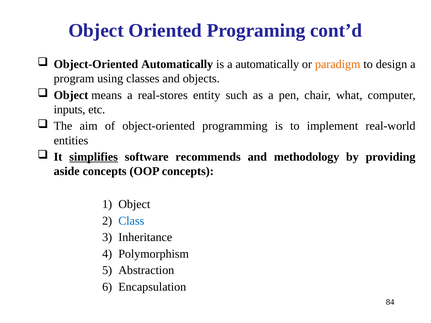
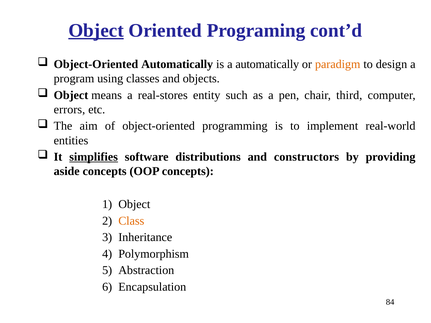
Object at (96, 30) underline: none -> present
what: what -> third
inputs: inputs -> errors
recommends: recommends -> distributions
methodology: methodology -> constructors
Class colour: blue -> orange
